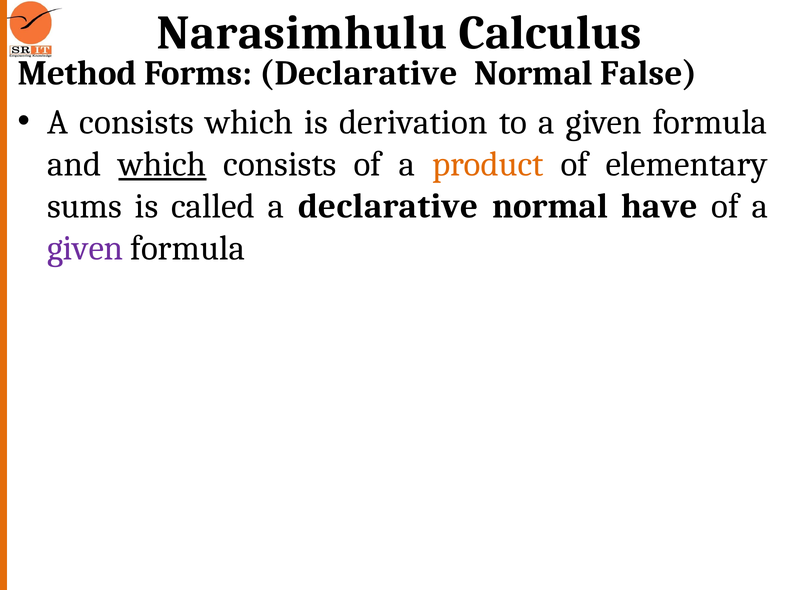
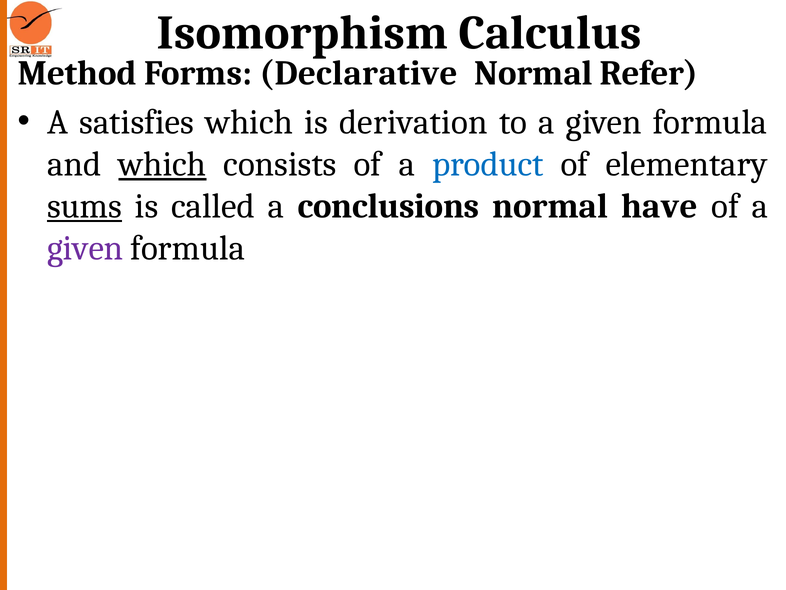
Narasimhulu: Narasimhulu -> Isomorphism
False: False -> Refer
A consists: consists -> satisfies
product colour: orange -> blue
sums underline: none -> present
a declarative: declarative -> conclusions
